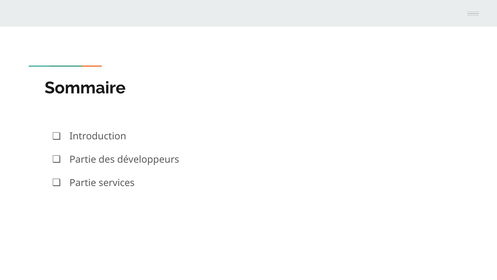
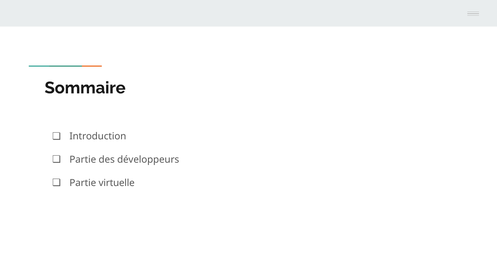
services: services -> virtuelle
